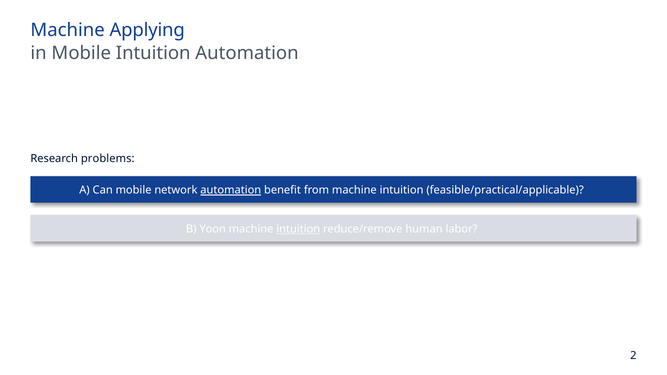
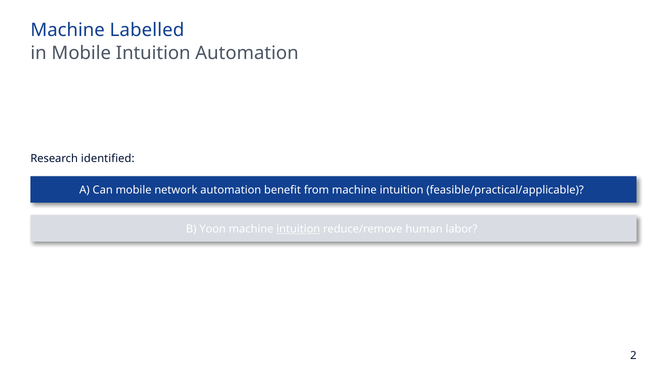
Applying: Applying -> Labelled
problems: problems -> identified
automation at (231, 190) underline: present -> none
